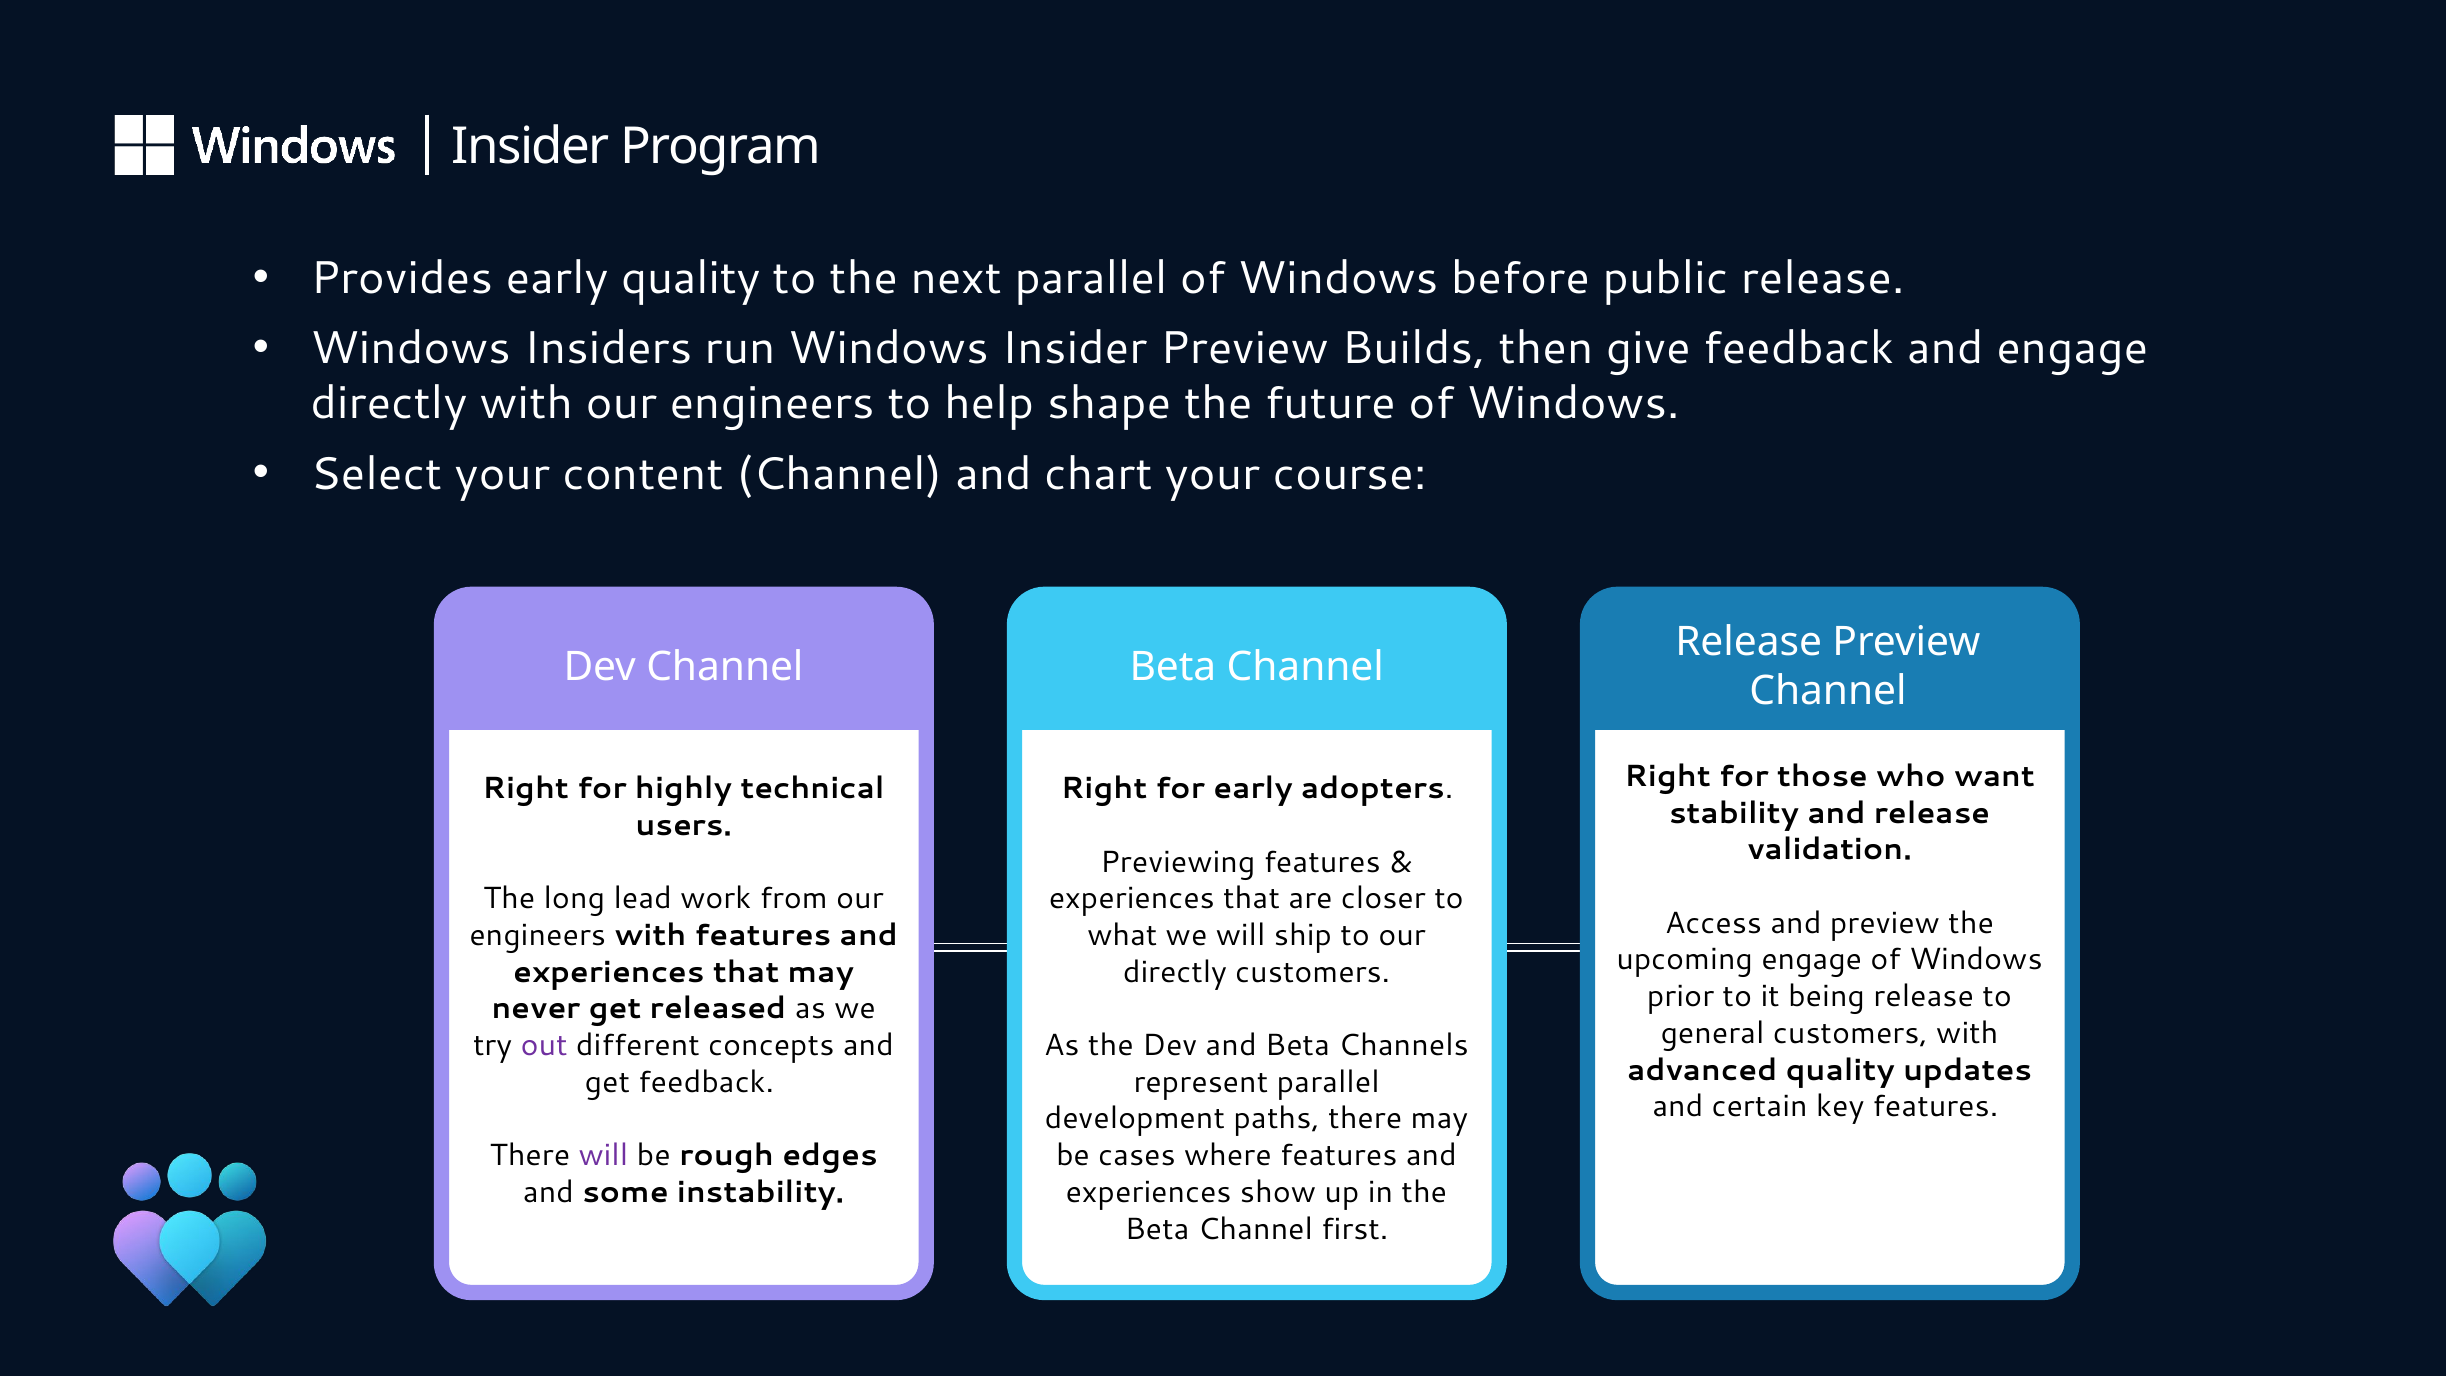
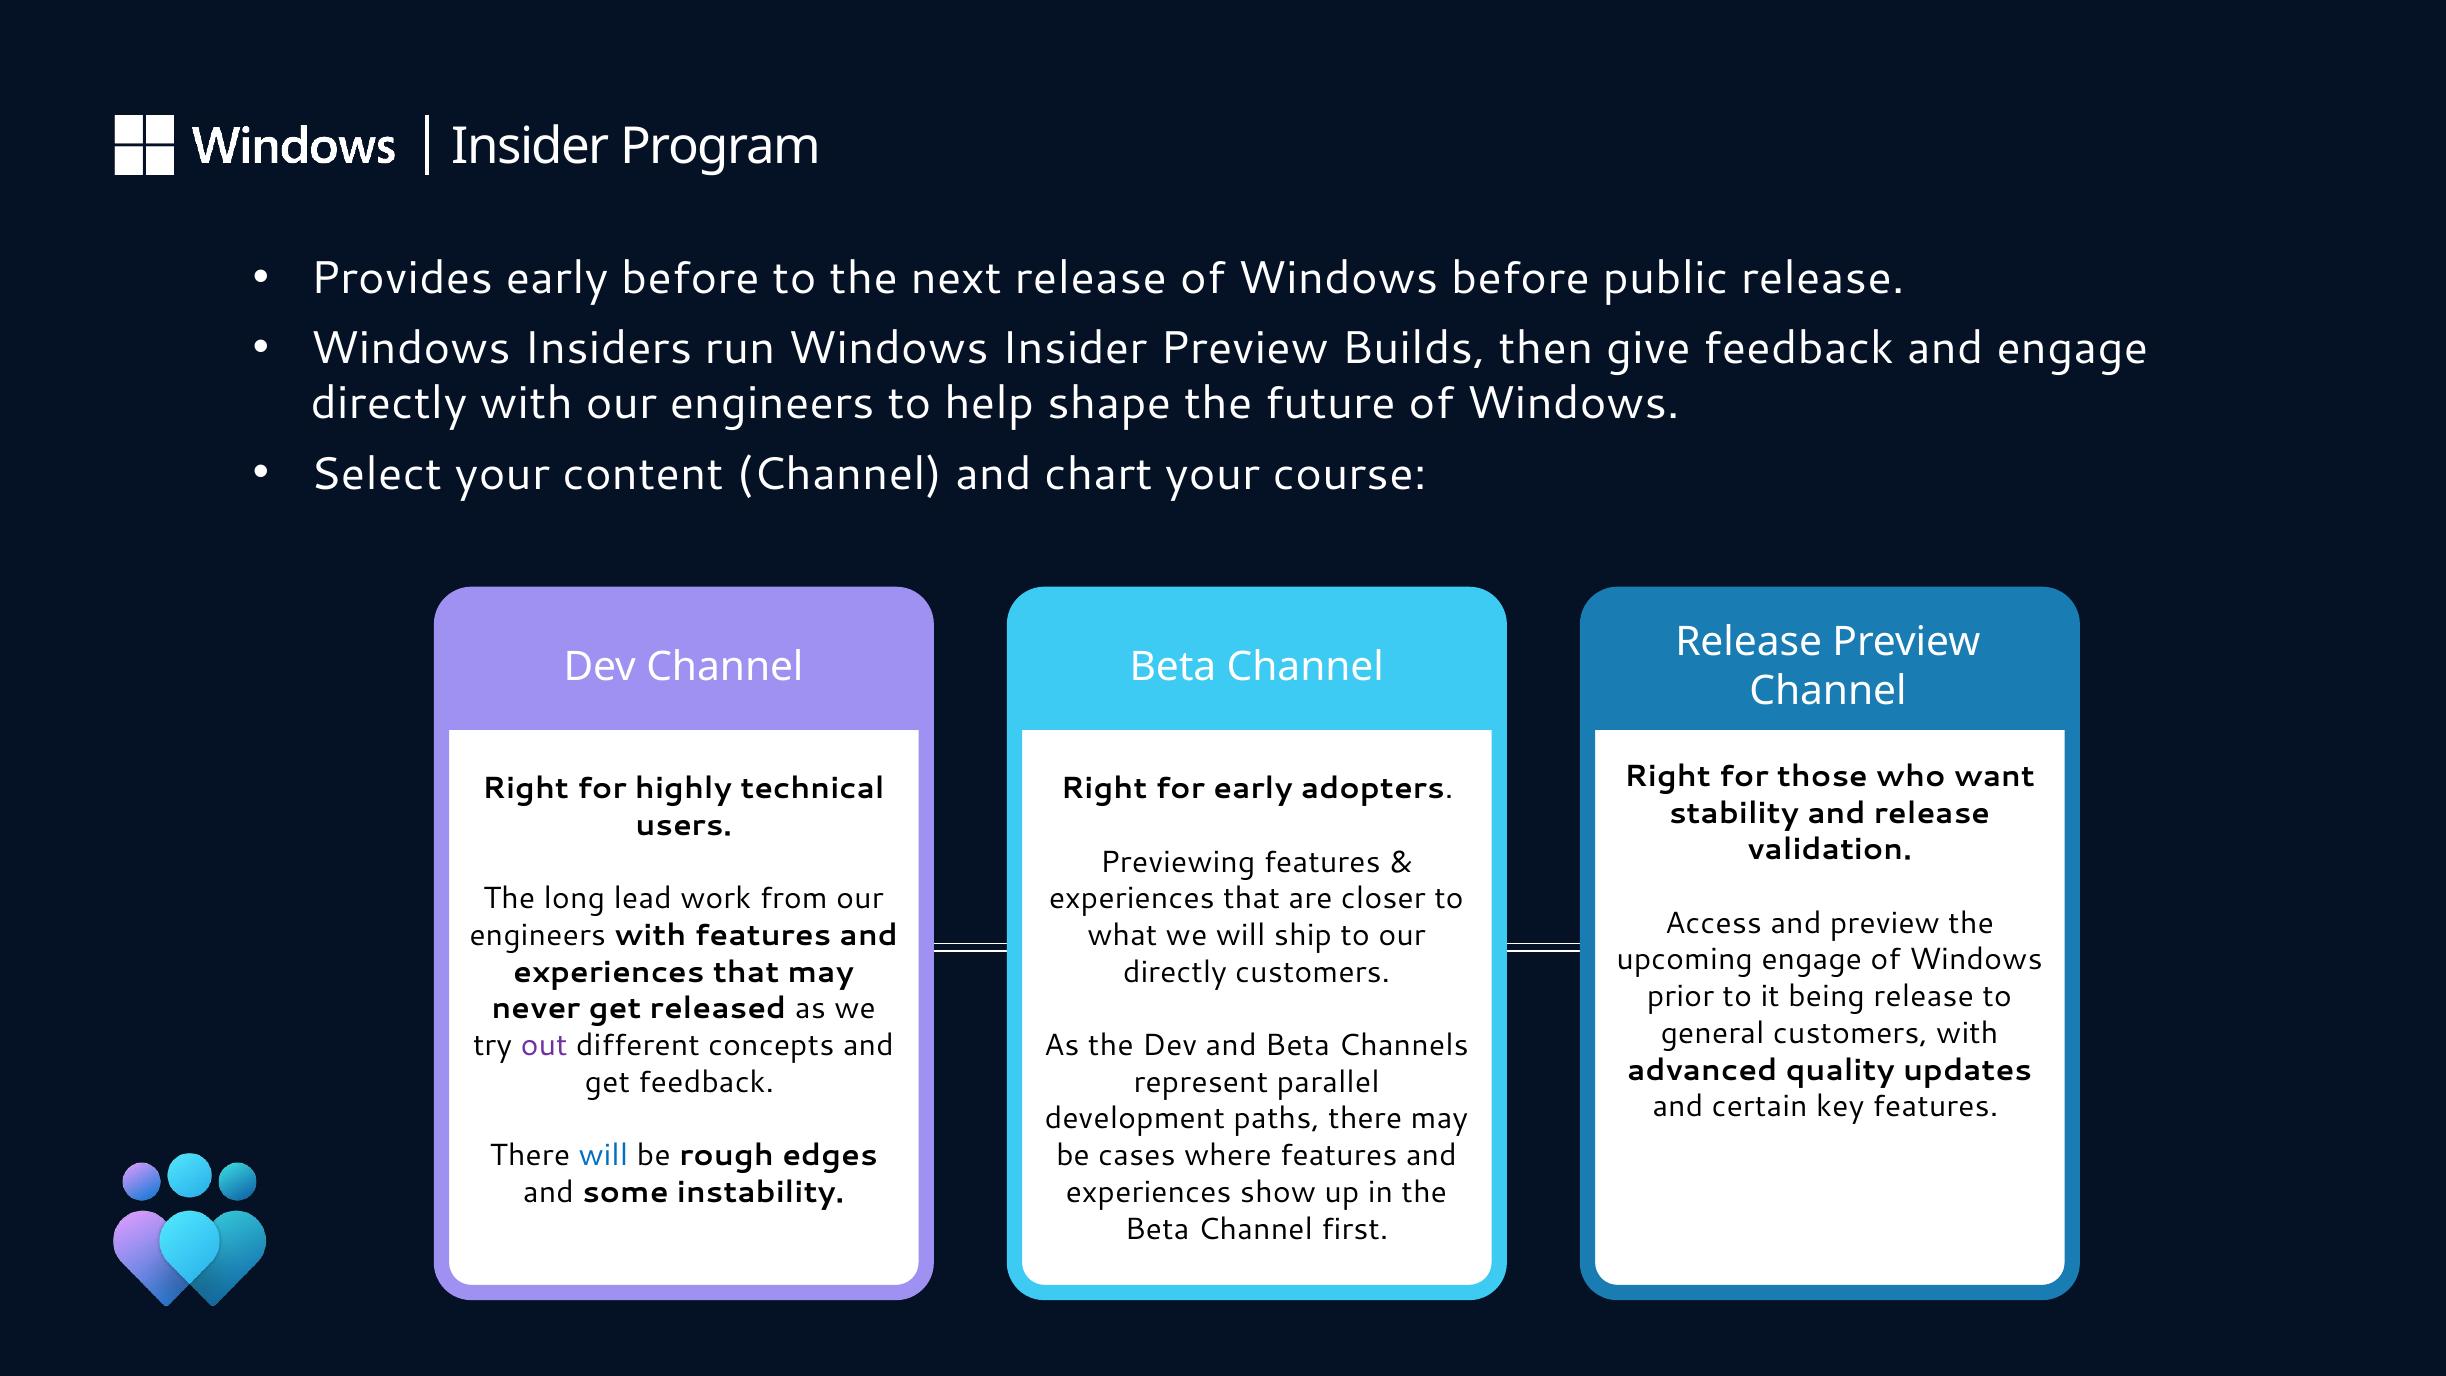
early quality: quality -> before
next parallel: parallel -> release
will at (603, 1155) colour: purple -> blue
